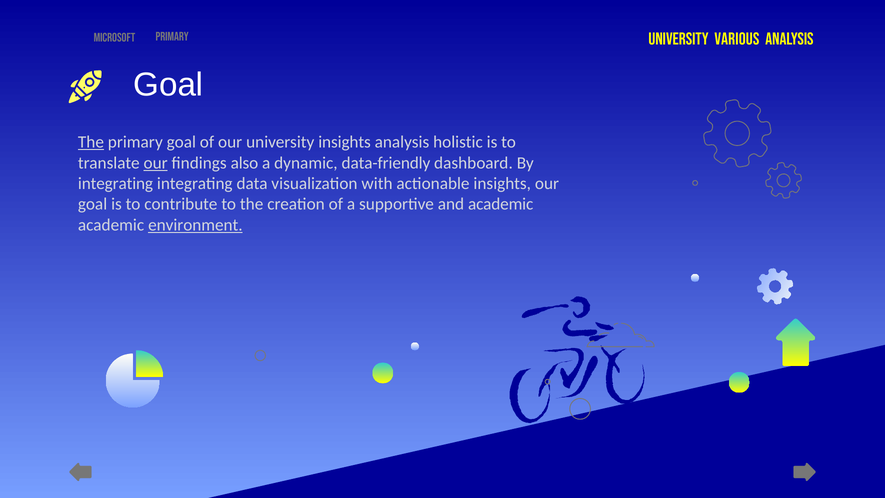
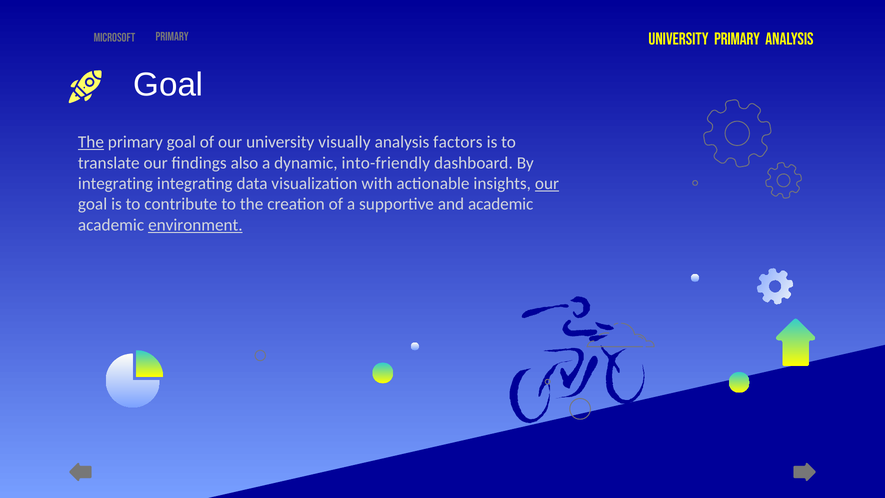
University various: various -> primary
university insights: insights -> visually
holistic: holistic -> factors
our at (156, 163) underline: present -> none
data-friendly: data-friendly -> into-friendly
our at (547, 184) underline: none -> present
